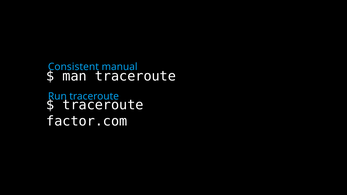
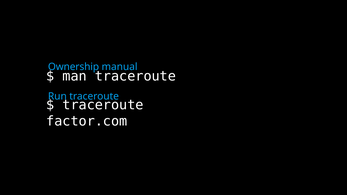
Consistent: Consistent -> Ownership
